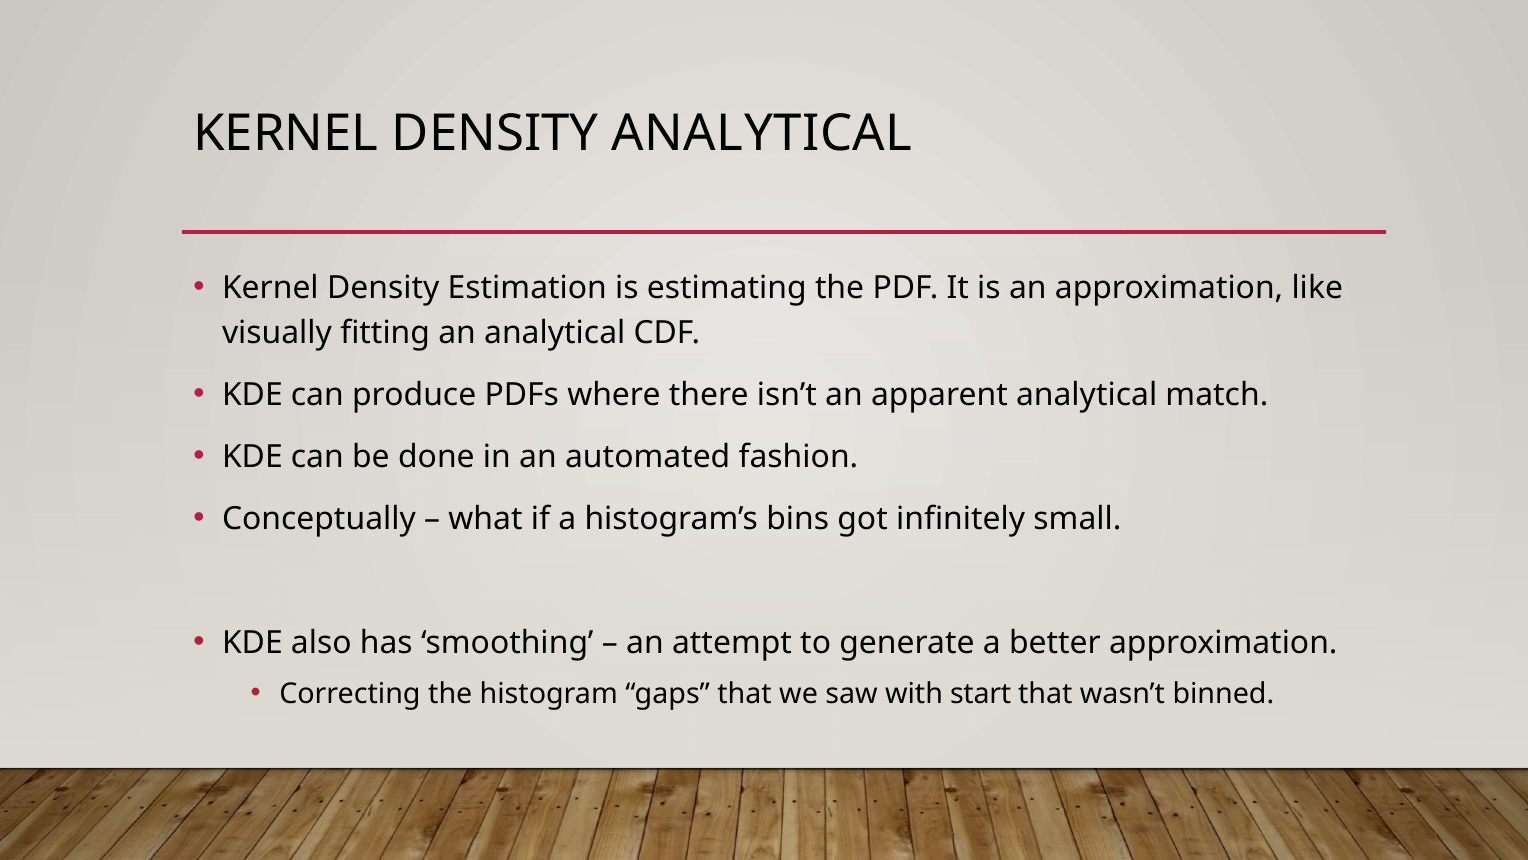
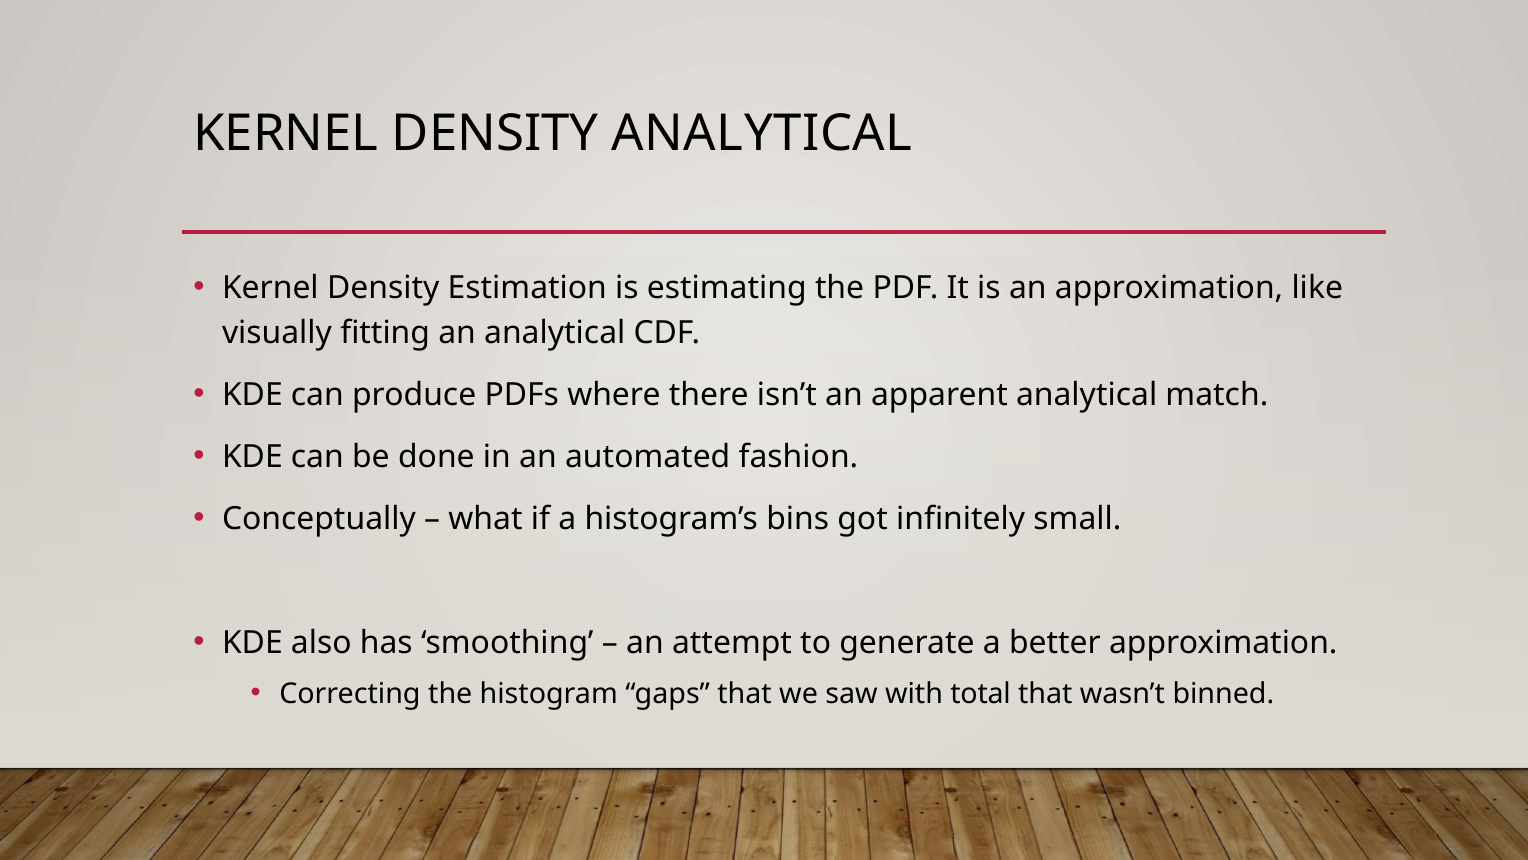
start: start -> total
